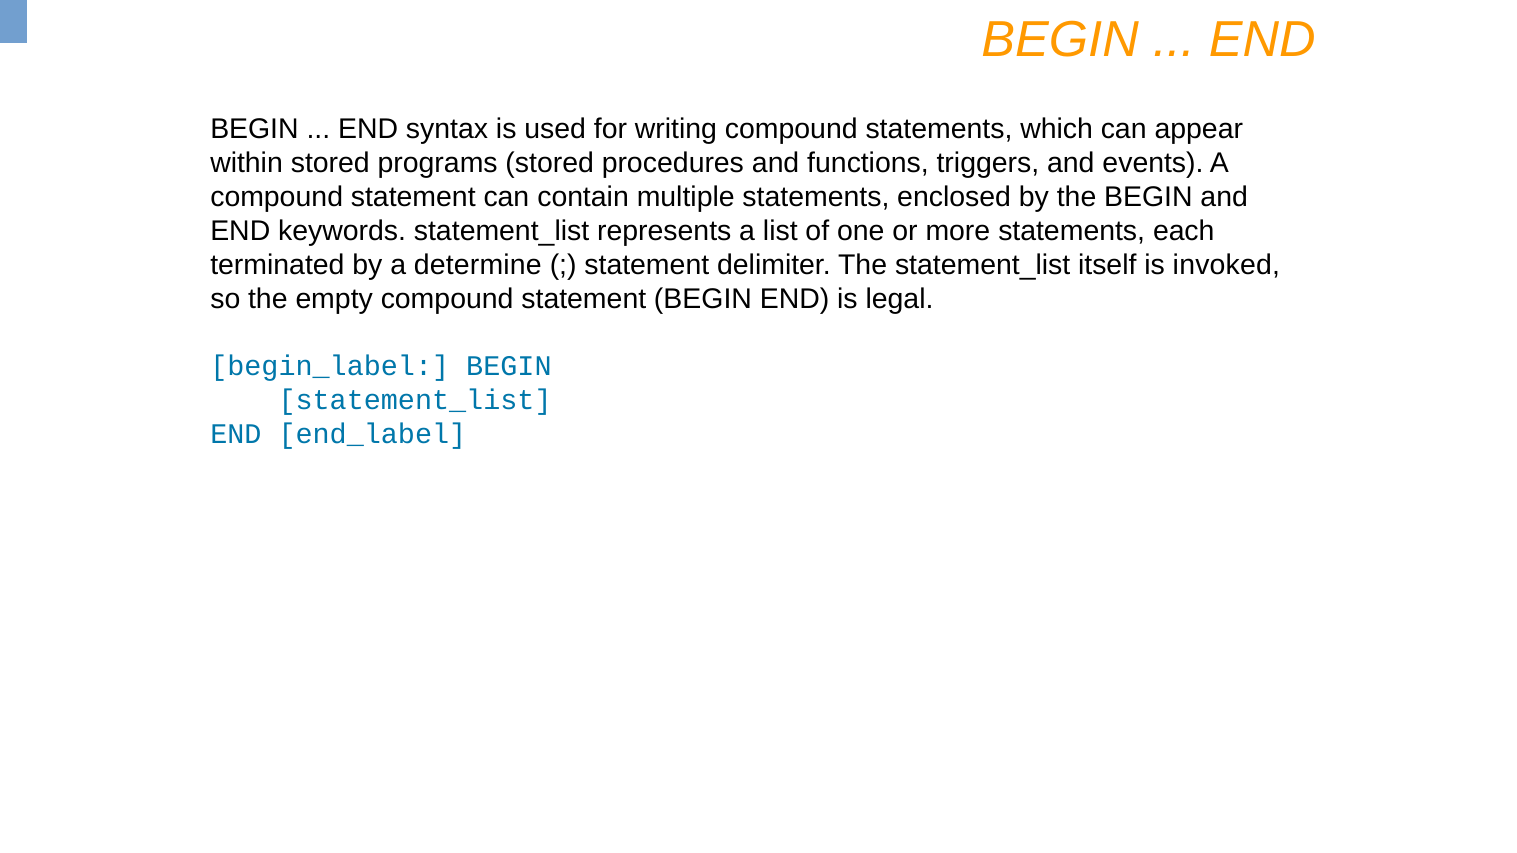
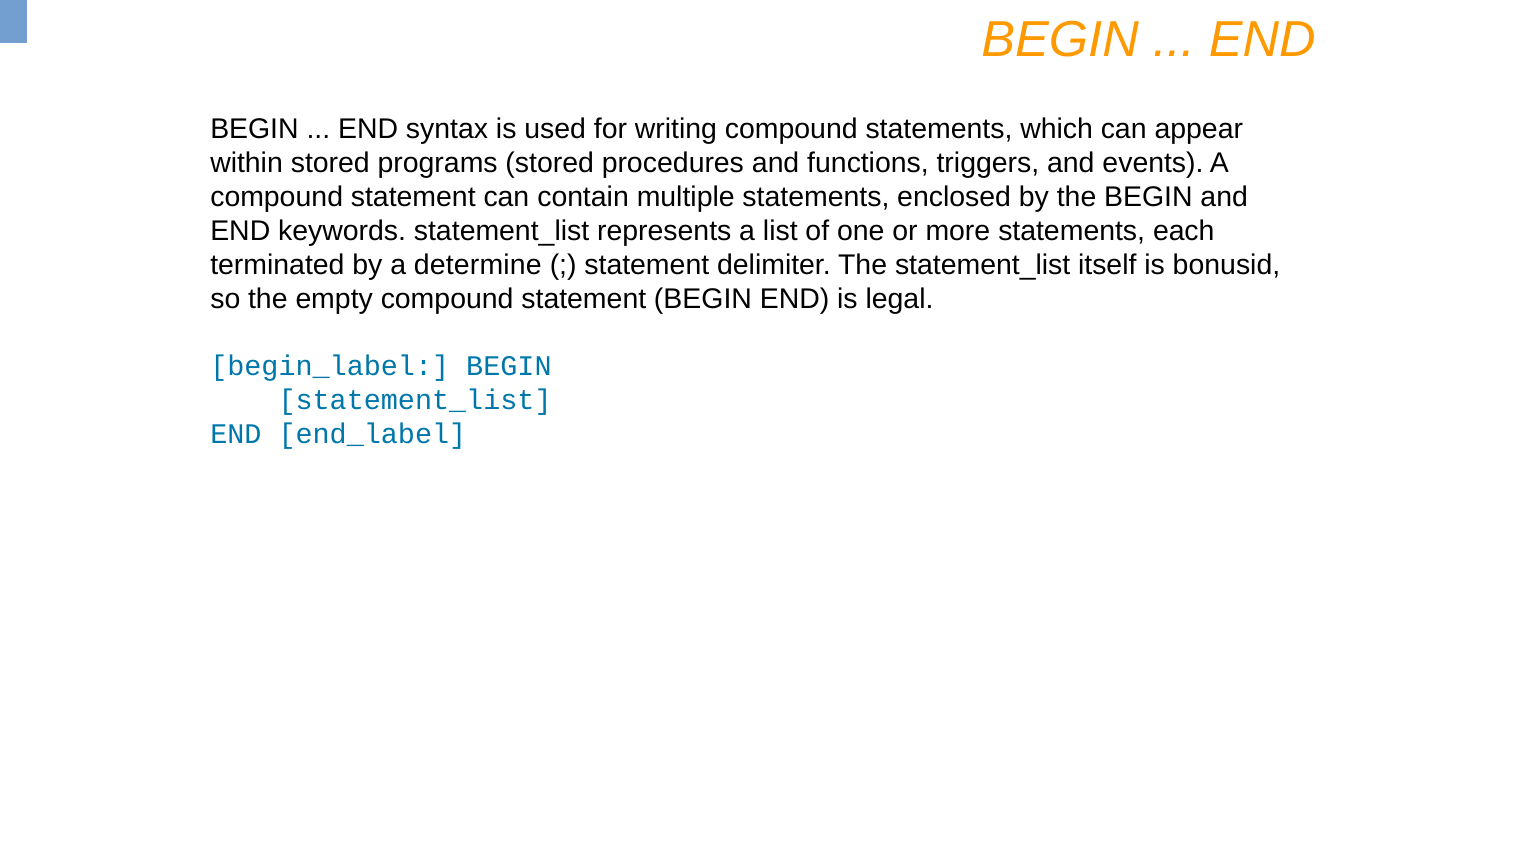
invoked: invoked -> bonusid
